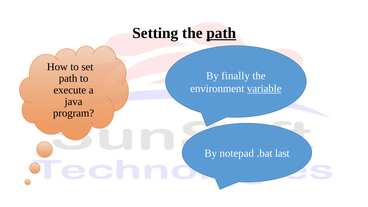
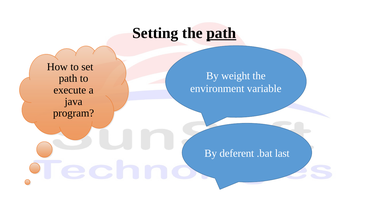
finally: finally -> weight
variable underline: present -> none
notepad: notepad -> deferent
